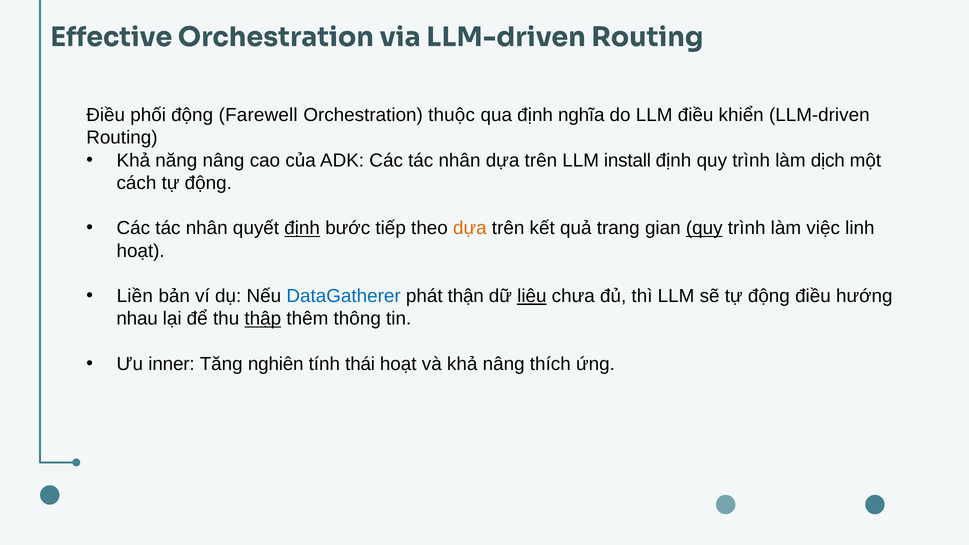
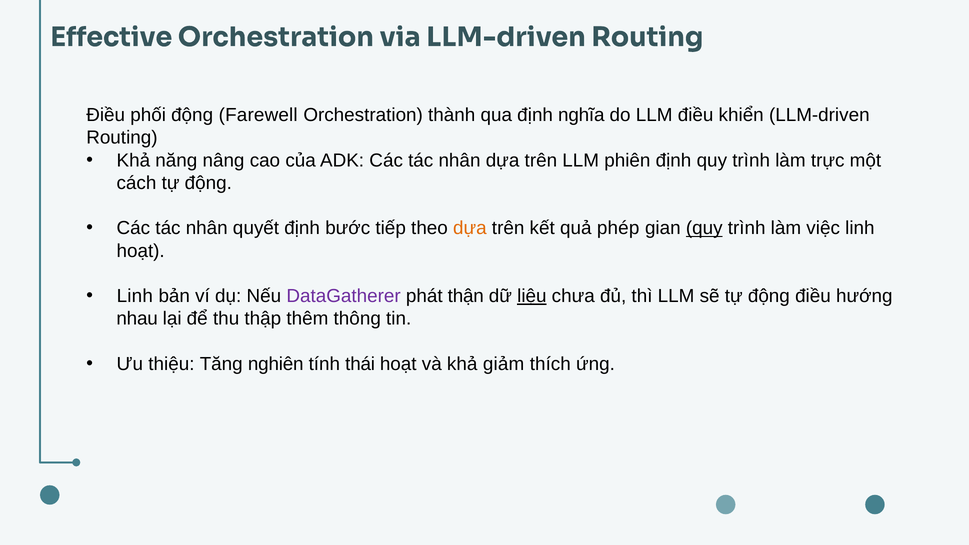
thuộc: thuộc -> thành
install: install -> phiên
dịch: dịch -> trực
định at (302, 228) underline: present -> none
trang: trang -> phép
Liền at (135, 296): Liền -> Linh
DataGatherer colour: blue -> purple
thập underline: present -> none
inner: inner -> thiệu
khả nâng: nâng -> giảm
